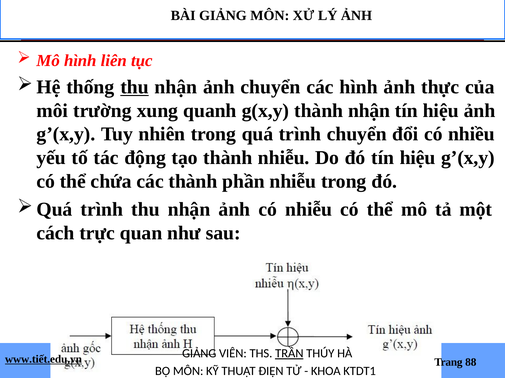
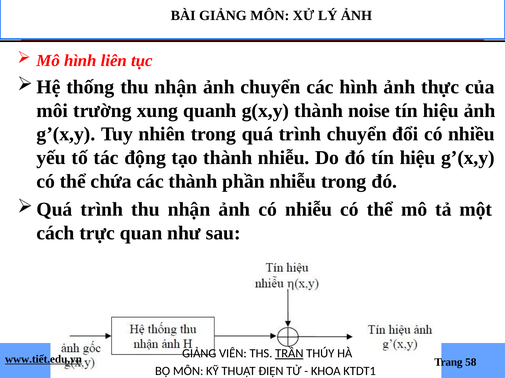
thu at (135, 87) underline: present -> none
thành nhận: nhận -> noise
88: 88 -> 58
